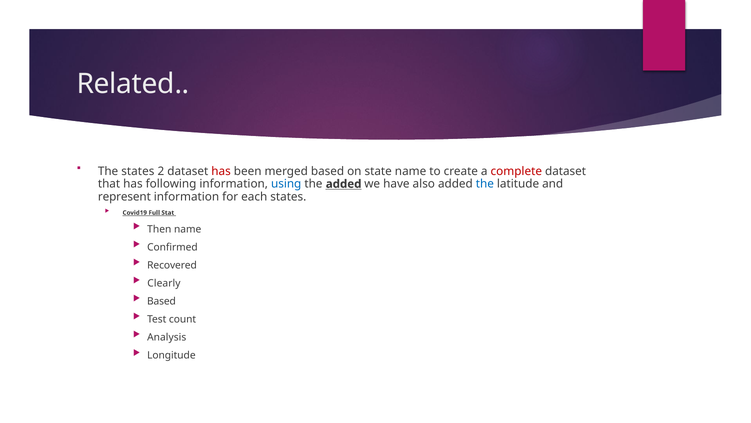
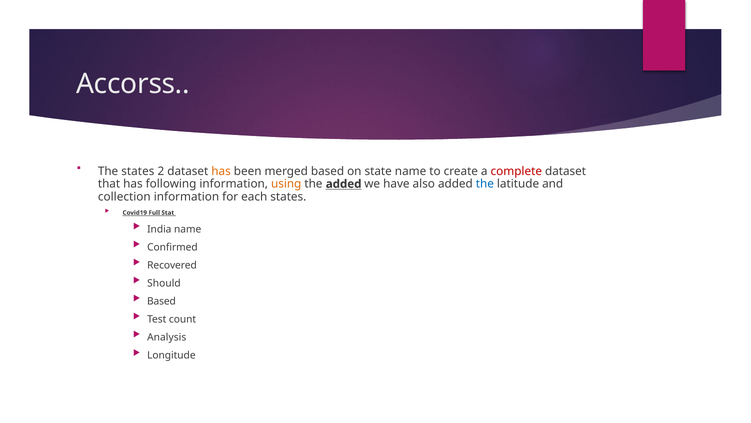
Related: Related -> Accorss
has at (221, 171) colour: red -> orange
using colour: blue -> orange
represent: represent -> collection
Then: Then -> India
Clearly: Clearly -> Should
